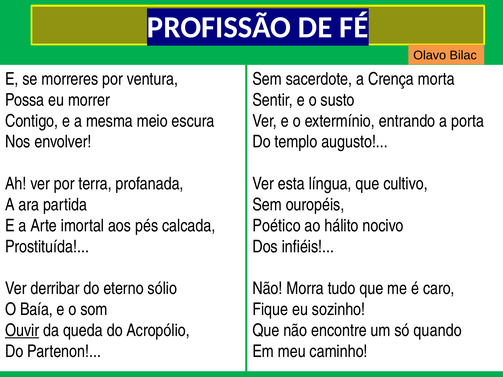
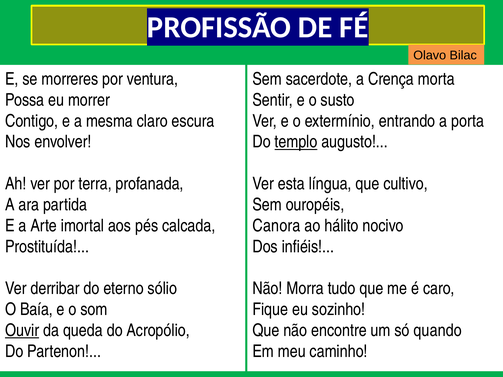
meio: meio -> claro
templo underline: none -> present
Poético: Poético -> Canora
